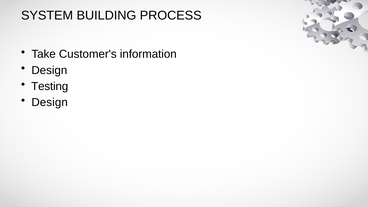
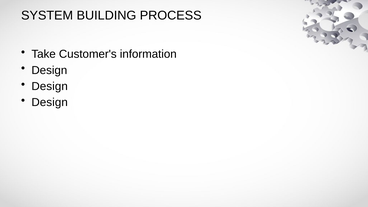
Testing at (50, 86): Testing -> Design
